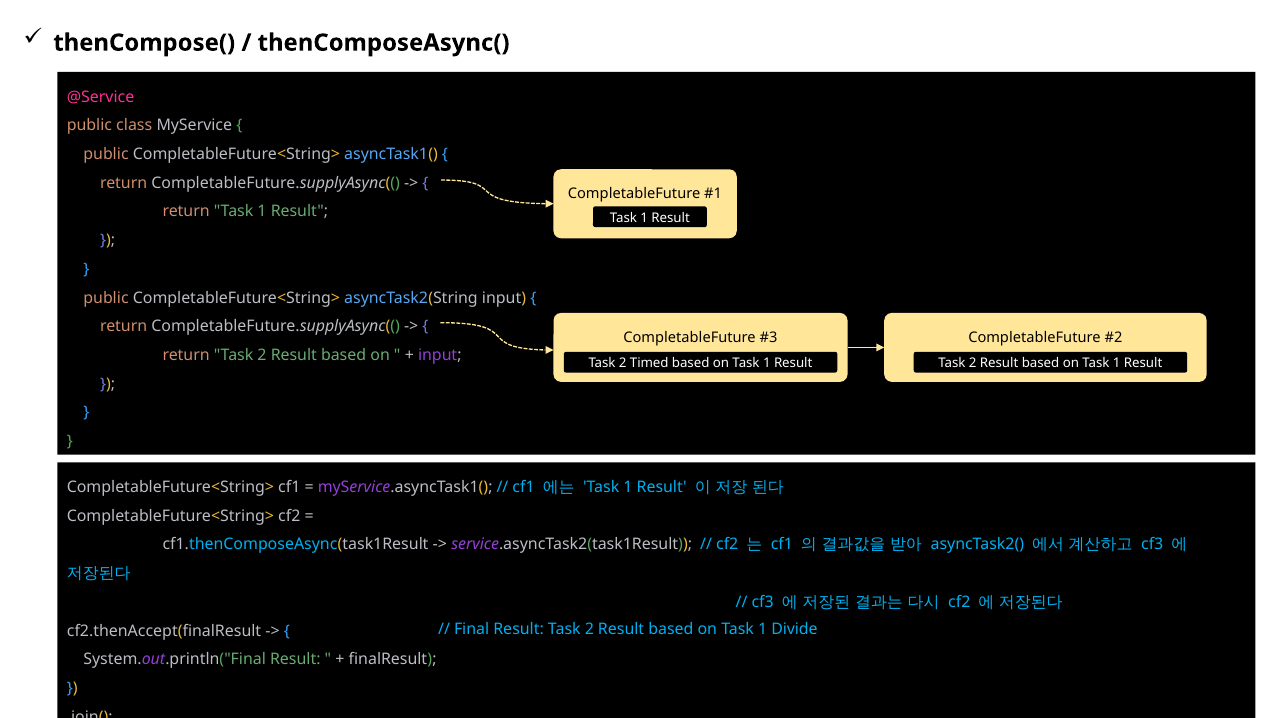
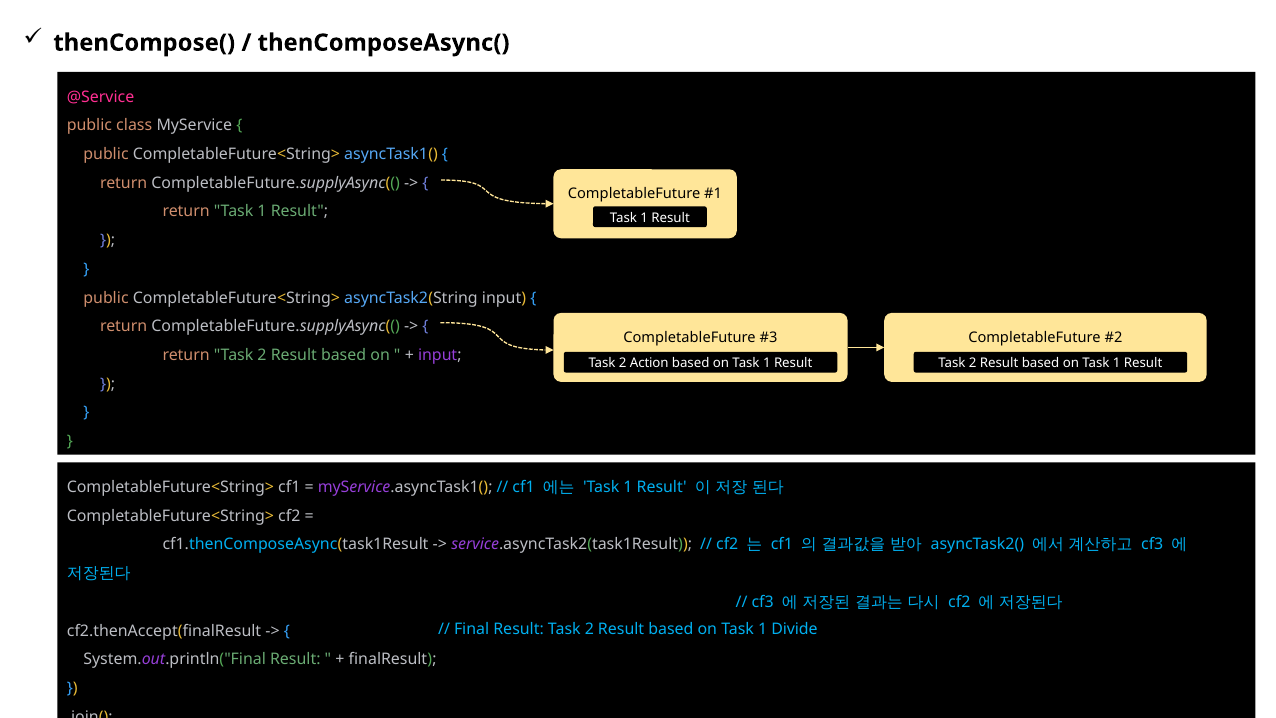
Timed: Timed -> Action
